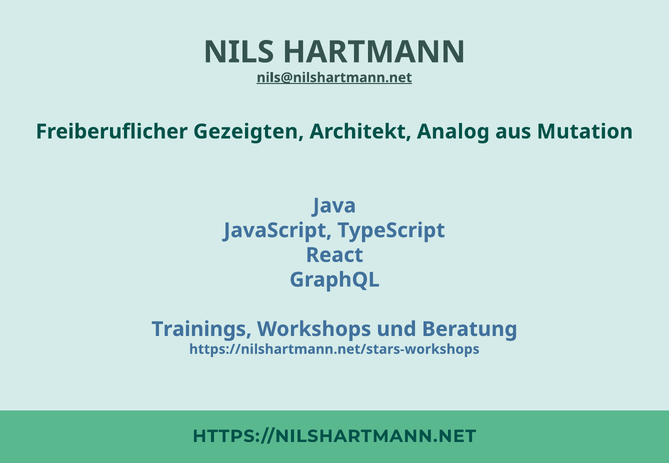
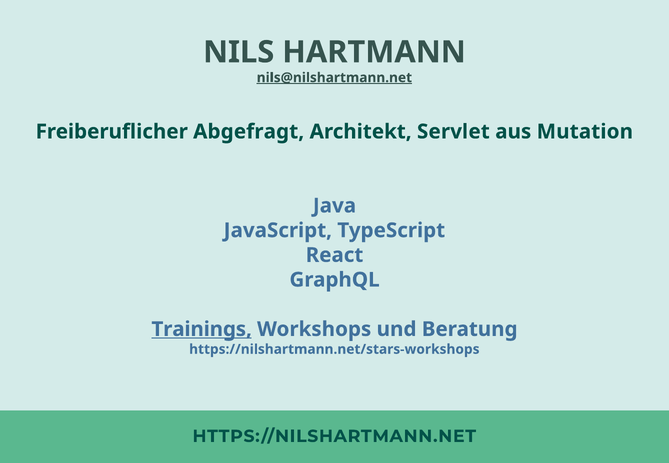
Gezeigten: Gezeigten -> Abgefragt
Analog: Analog -> Servlet
Trainings underline: none -> present
